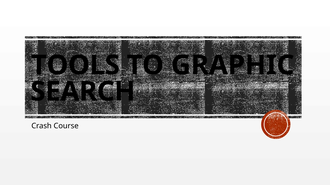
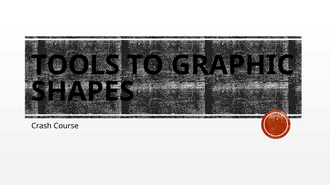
SEARCH: SEARCH -> SHAPES
